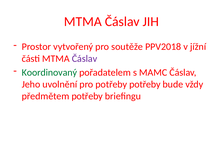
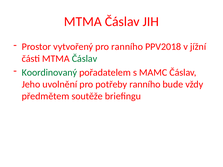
pro soutěže: soutěže -> ranního
Čáslav at (85, 59) colour: purple -> green
potřeby potřeby: potřeby -> ranního
předmětem potřeby: potřeby -> soutěže
